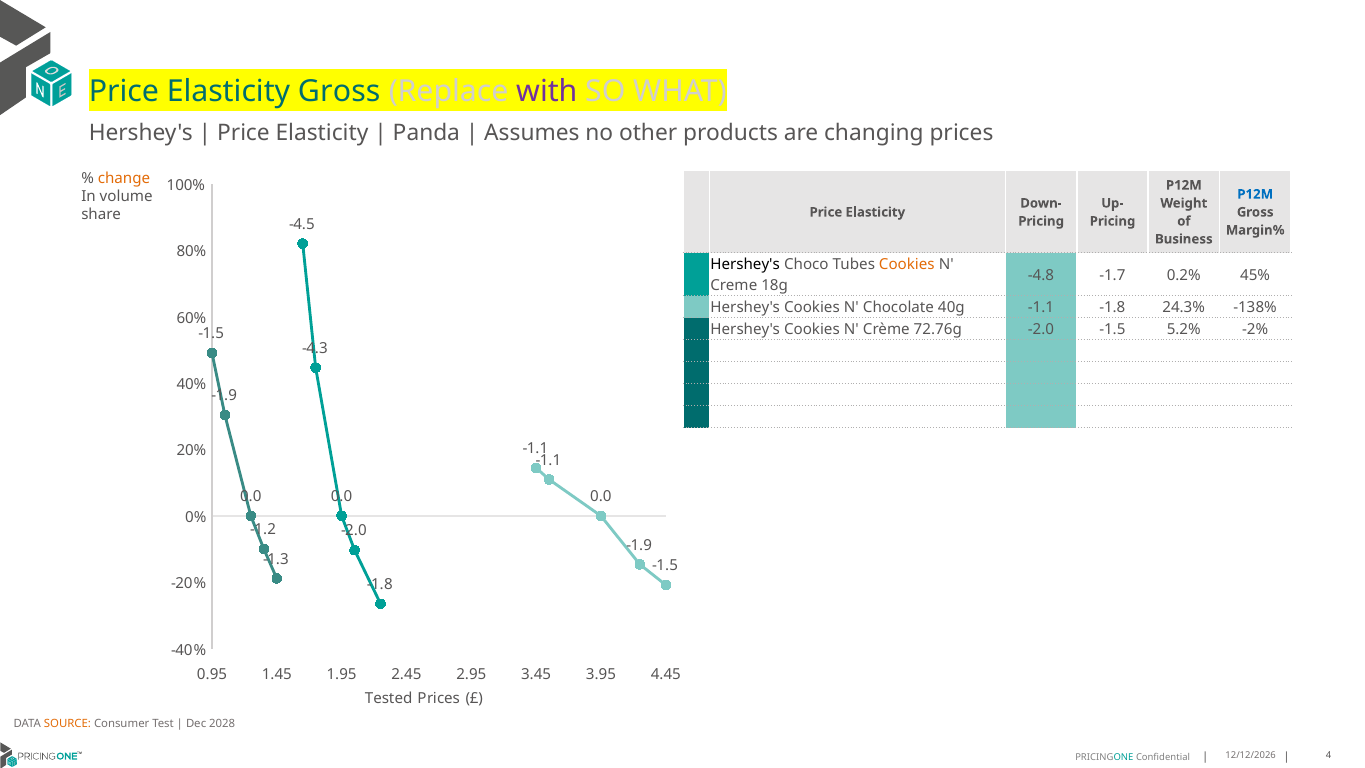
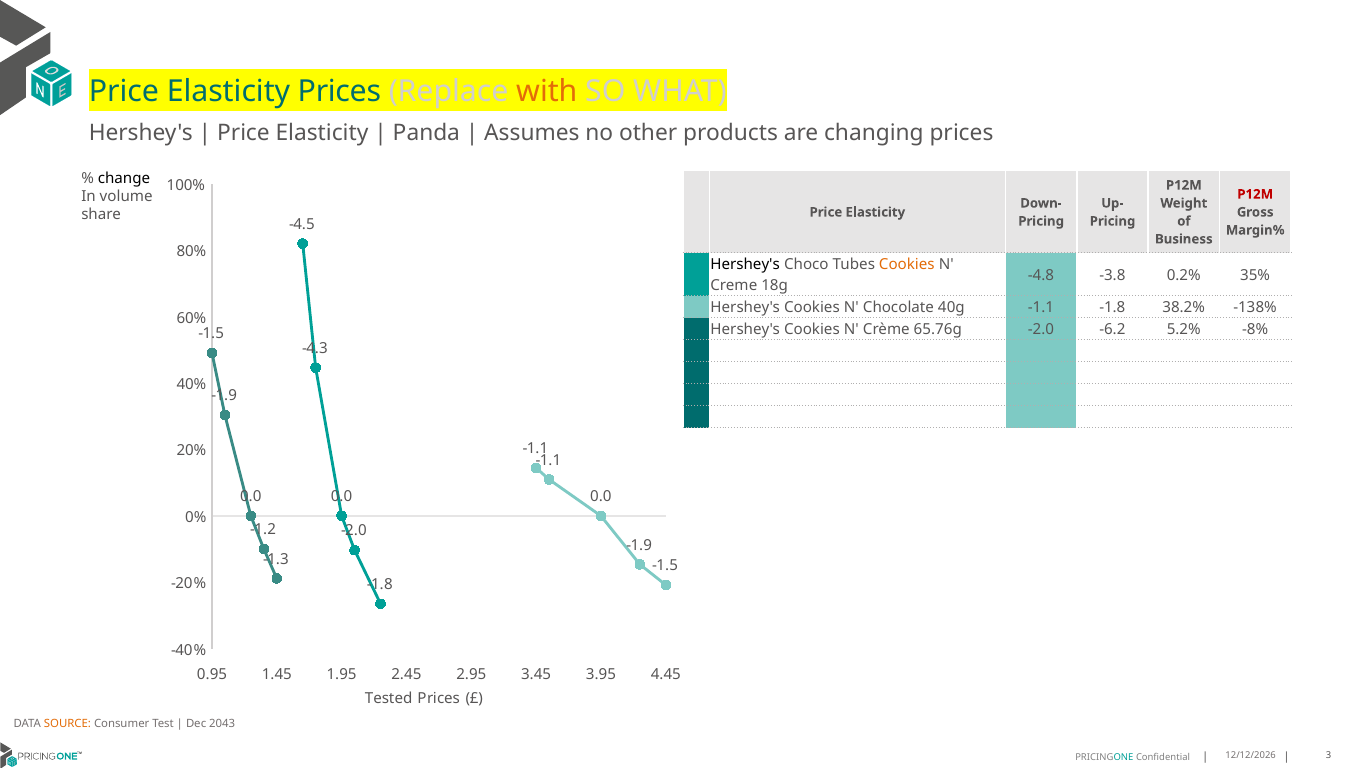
Elasticity Gross: Gross -> Prices
with colour: purple -> orange
change colour: orange -> black
P12M at (1255, 194) colour: blue -> red
-1.7: -1.7 -> -3.8
45%: 45% -> 35%
24.3%: 24.3% -> 38.2%
72.76g: 72.76g -> 65.76g
-2.0 -1.5: -1.5 -> -6.2
-2%: -2% -> -8%
2028: 2028 -> 2043
4: 4 -> 3
